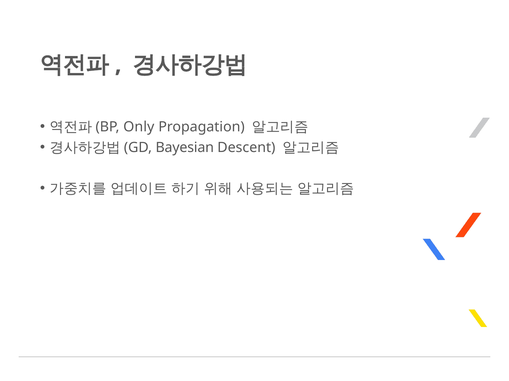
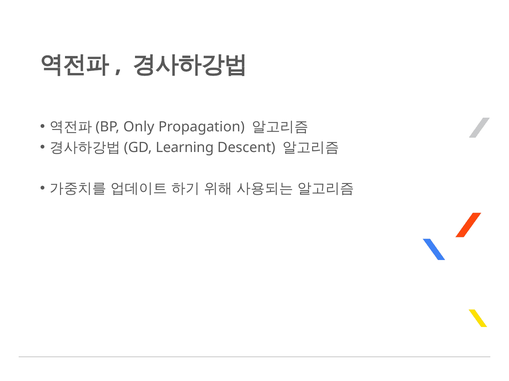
Bayesian: Bayesian -> Learning
